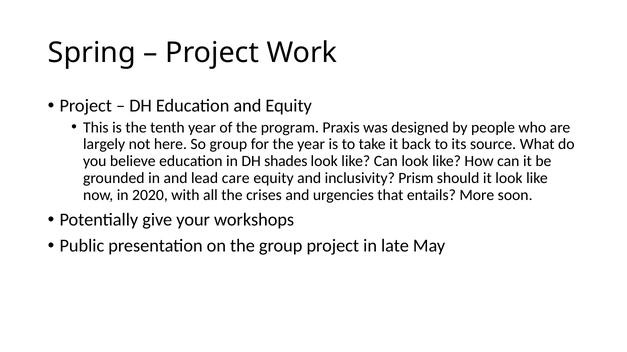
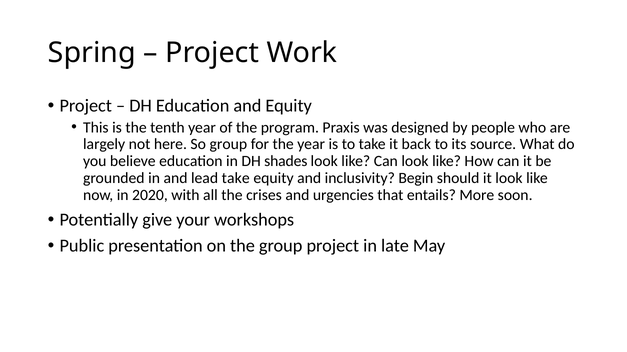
lead care: care -> take
Prism: Prism -> Begin
